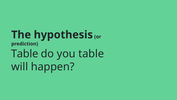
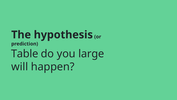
you table: table -> large
